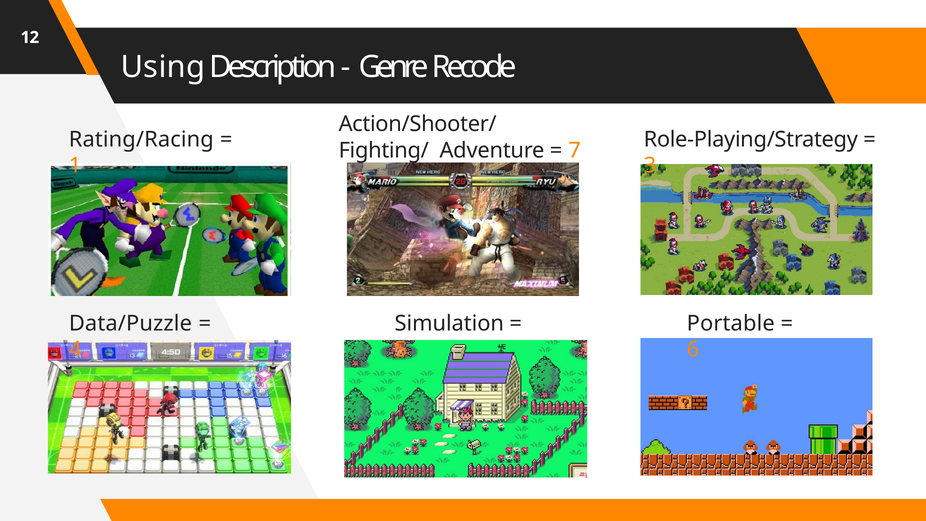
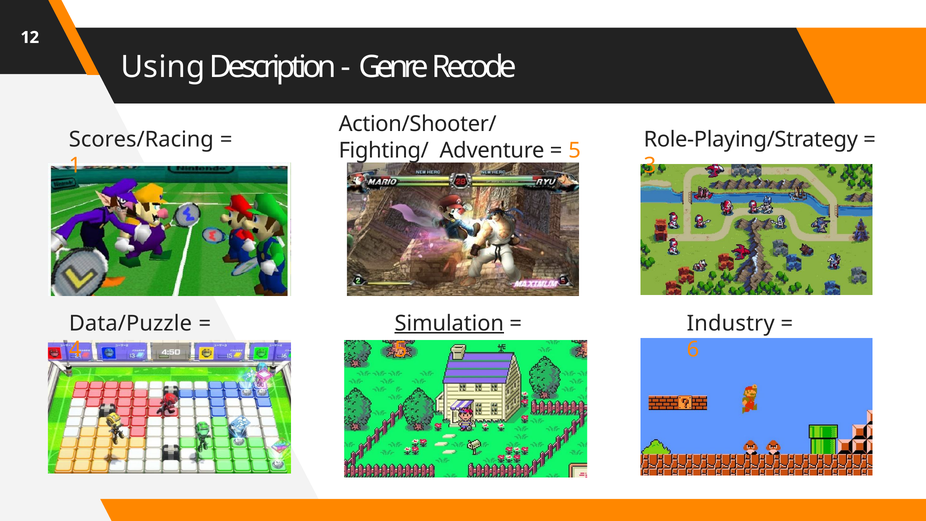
Rating/Racing: Rating/Racing -> Scores/Racing
7 at (575, 150): 7 -> 5
Simulation underline: none -> present
Portable: Portable -> Industry
